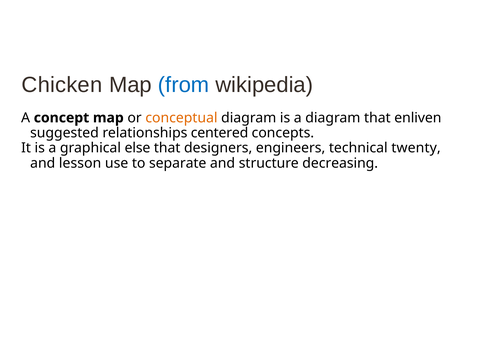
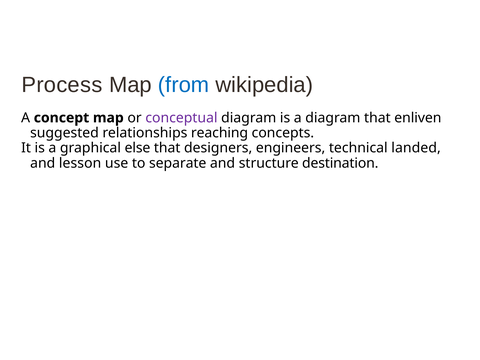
Chicken: Chicken -> Process
conceptual colour: orange -> purple
centered: centered -> reaching
twenty: twenty -> landed
decreasing: decreasing -> destination
